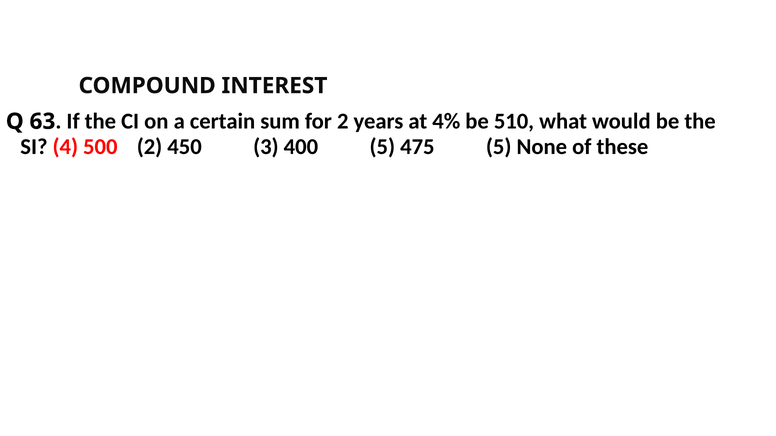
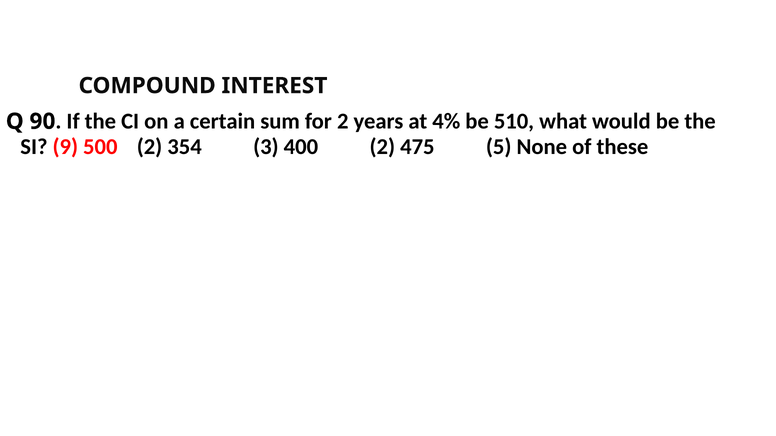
63: 63 -> 90
4: 4 -> 9
450: 450 -> 354
400 5: 5 -> 2
